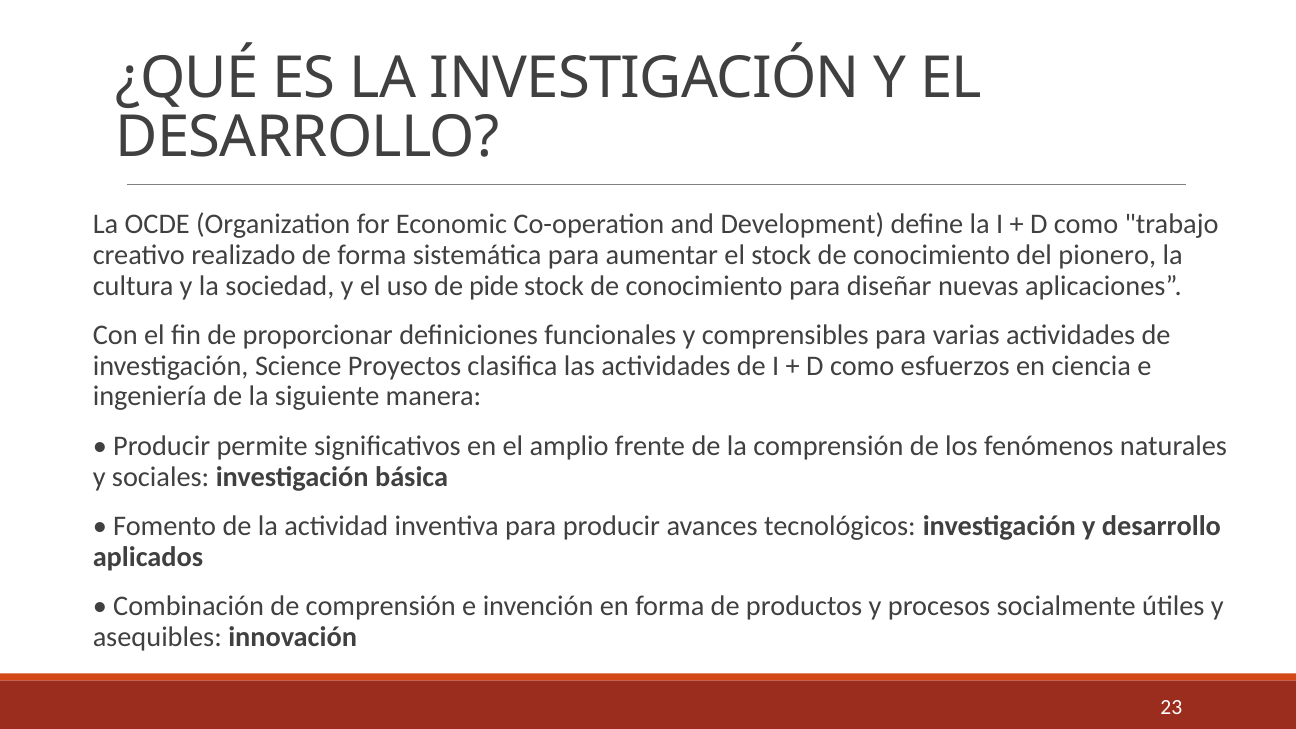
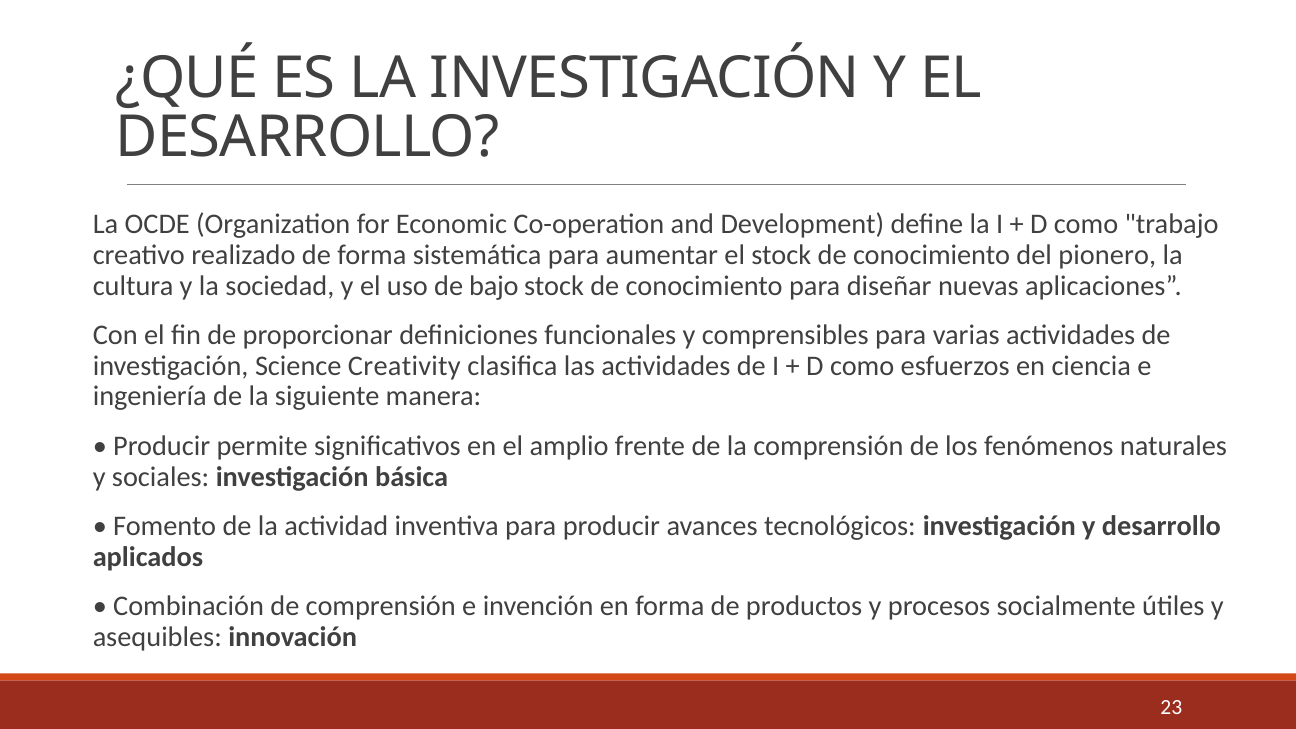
pide: pide -> bajo
Proyectos: Proyectos -> Creativity
